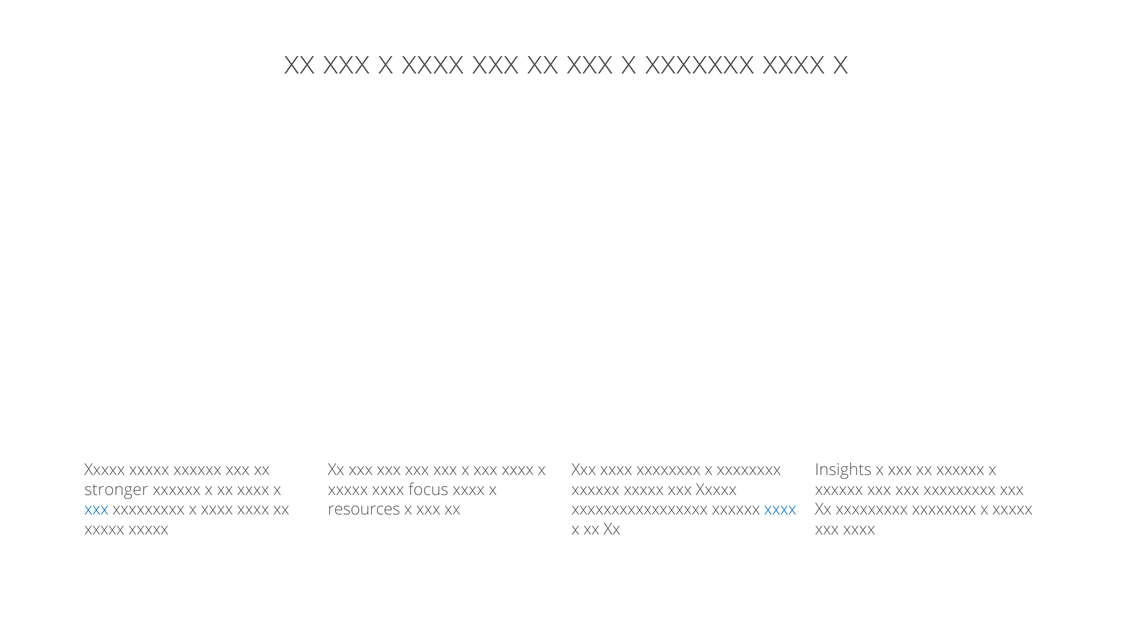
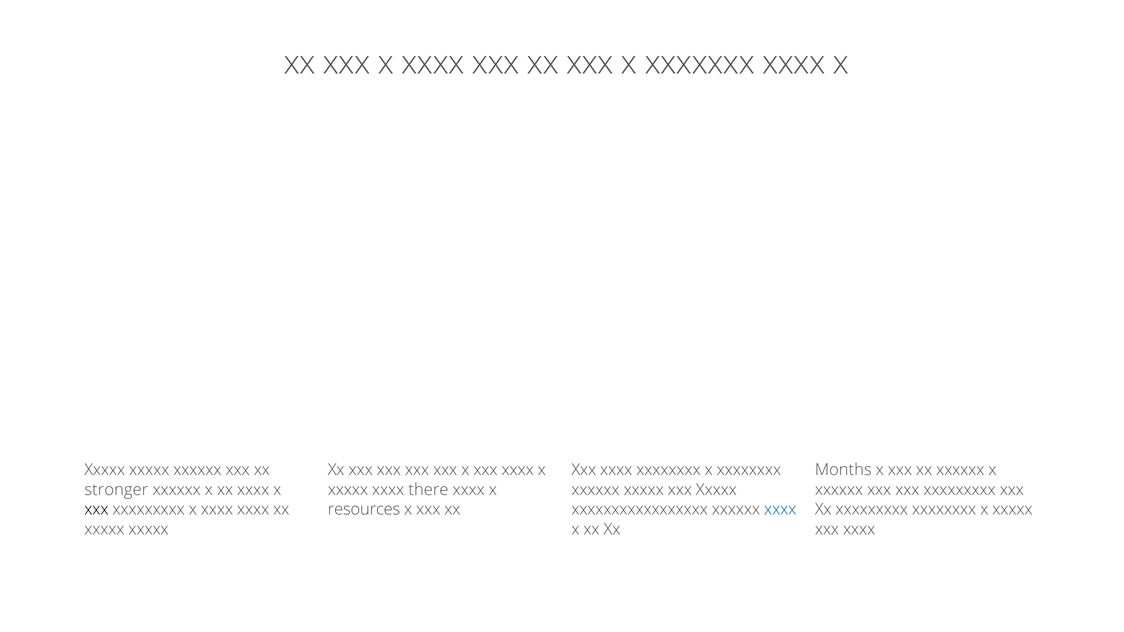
Insights: Insights -> Months
focus: focus -> there
xxx at (96, 510) colour: blue -> black
